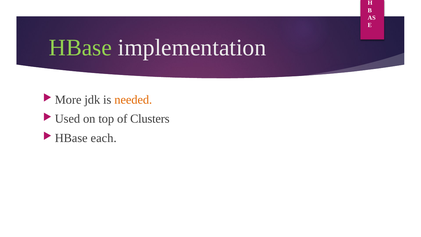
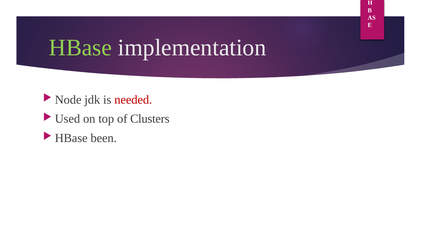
More: More -> Node
needed colour: orange -> red
each: each -> been
